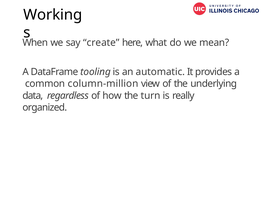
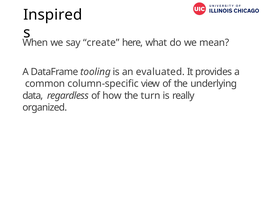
Working: Working -> Inspired
automatic: automatic -> evaluated
column-million: column-million -> column-specific
